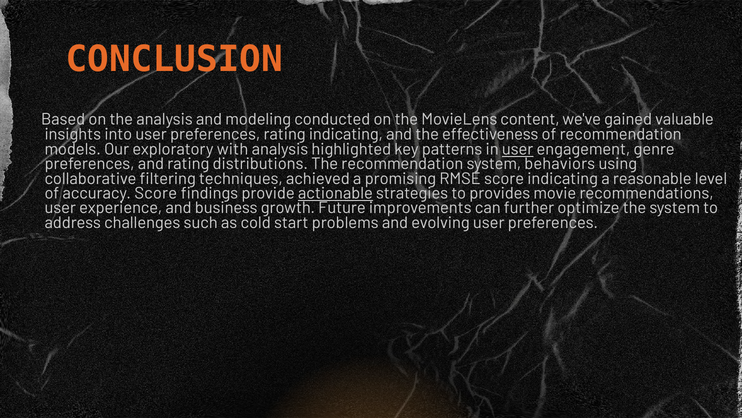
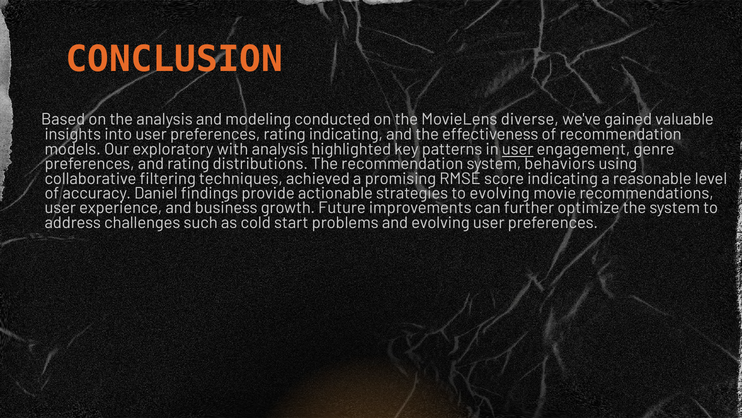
content: content -> diverse
accuracy Score: Score -> Daniel
actionable underline: present -> none
to provides: provides -> evolving
